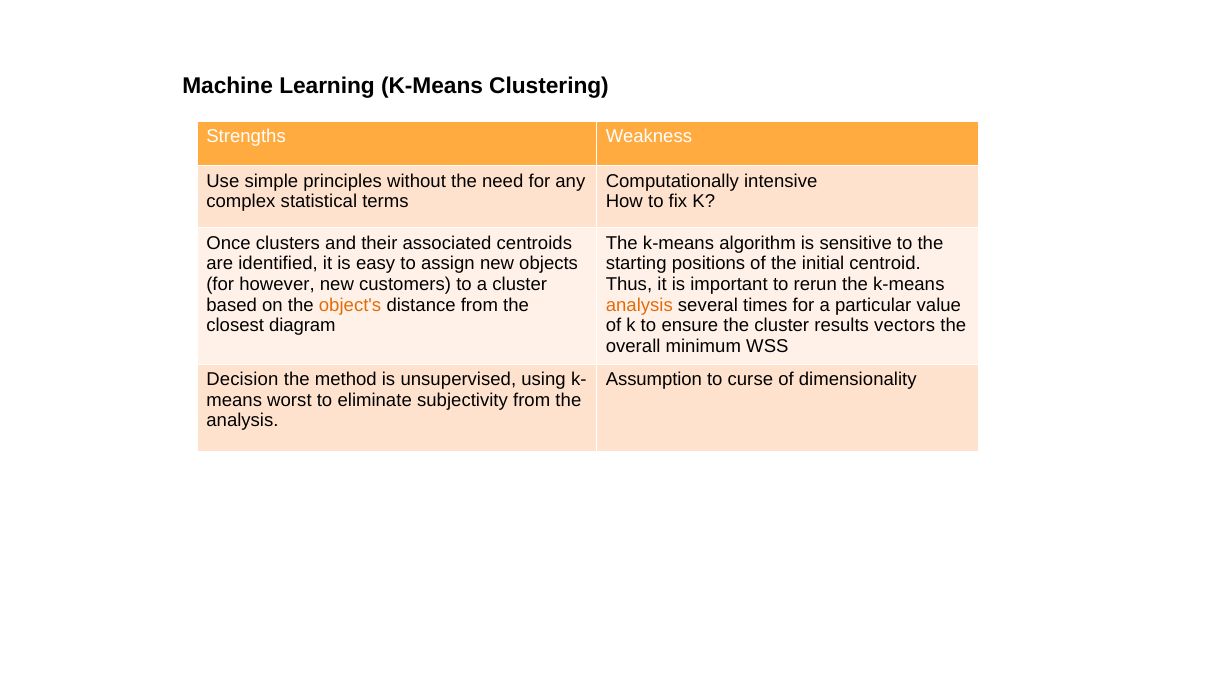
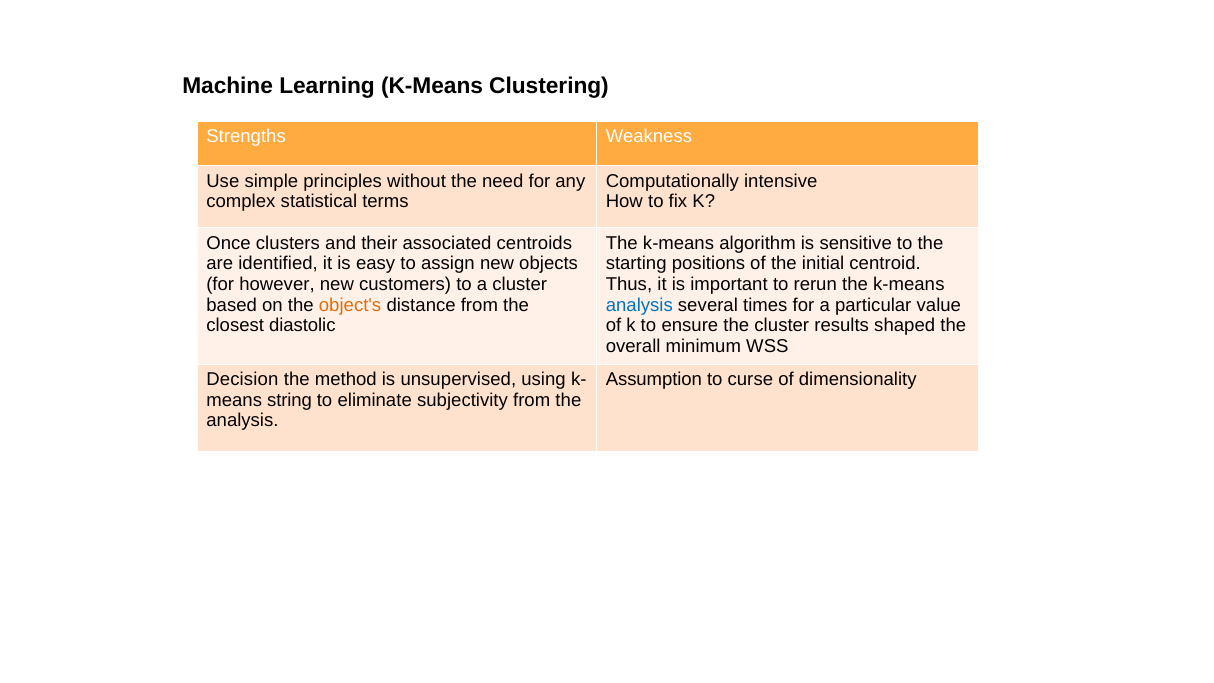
analysis at (639, 305) colour: orange -> blue
diagram: diagram -> diastolic
vectors: vectors -> shaped
worst: worst -> string
